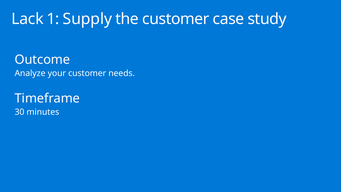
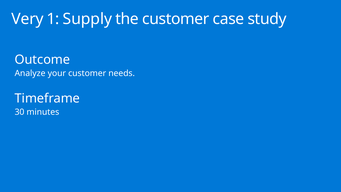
Lack: Lack -> Very
